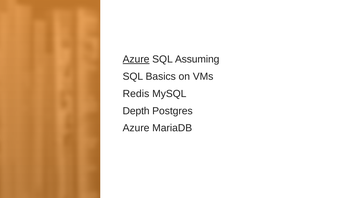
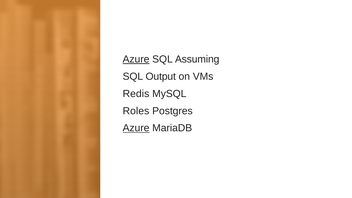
Basics: Basics -> Output
Depth: Depth -> Roles
Azure at (136, 128) underline: none -> present
